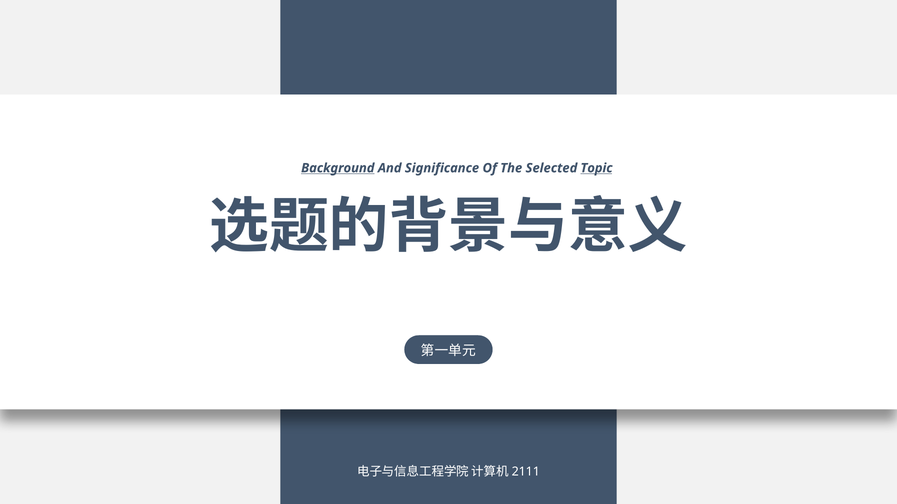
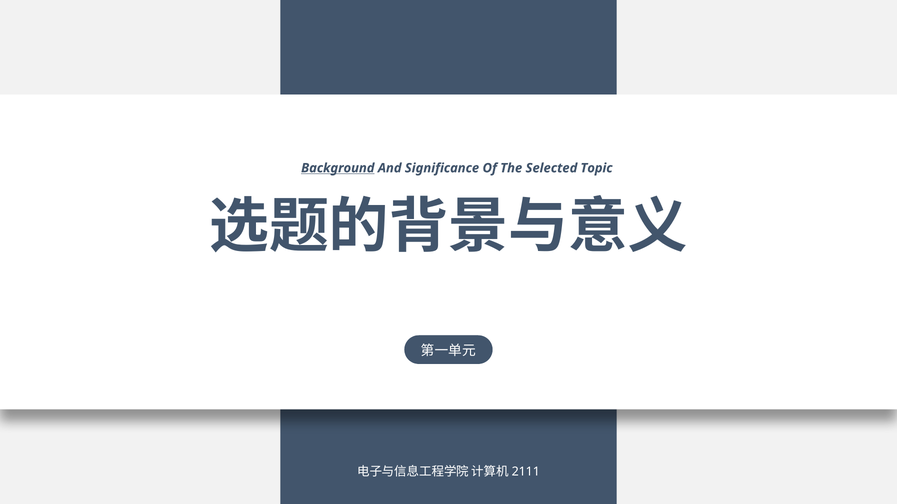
Topic underline: present -> none
